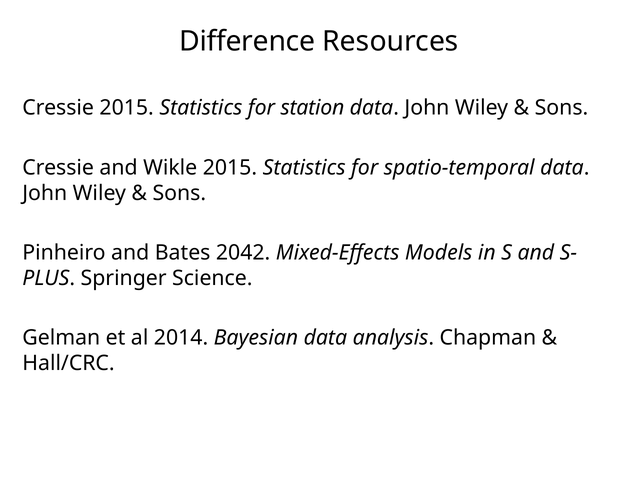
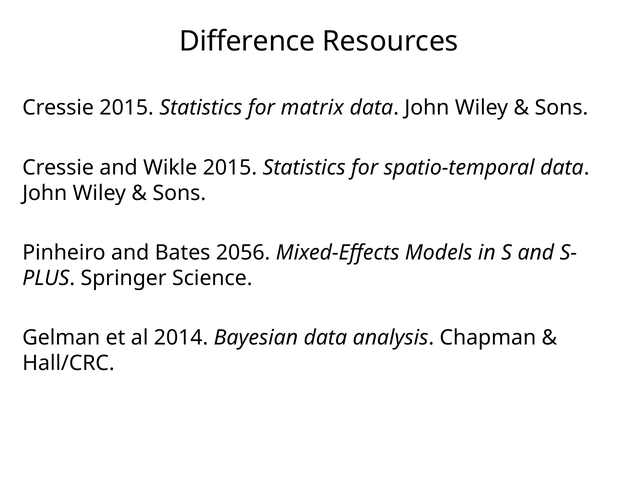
station: station -> matrix
2042: 2042 -> 2056
